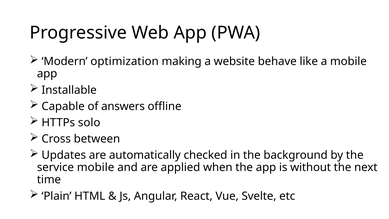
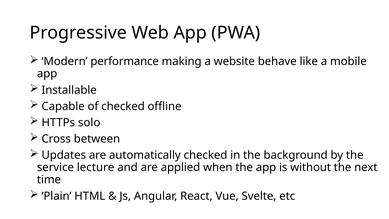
optimization: optimization -> performance
of answers: answers -> checked
service mobile: mobile -> lecture
